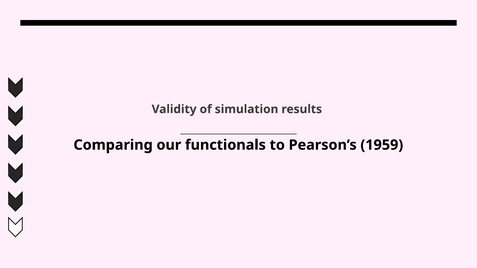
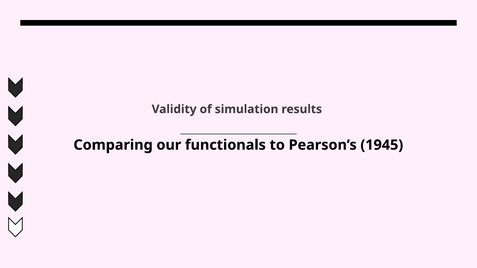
1959: 1959 -> 1945
